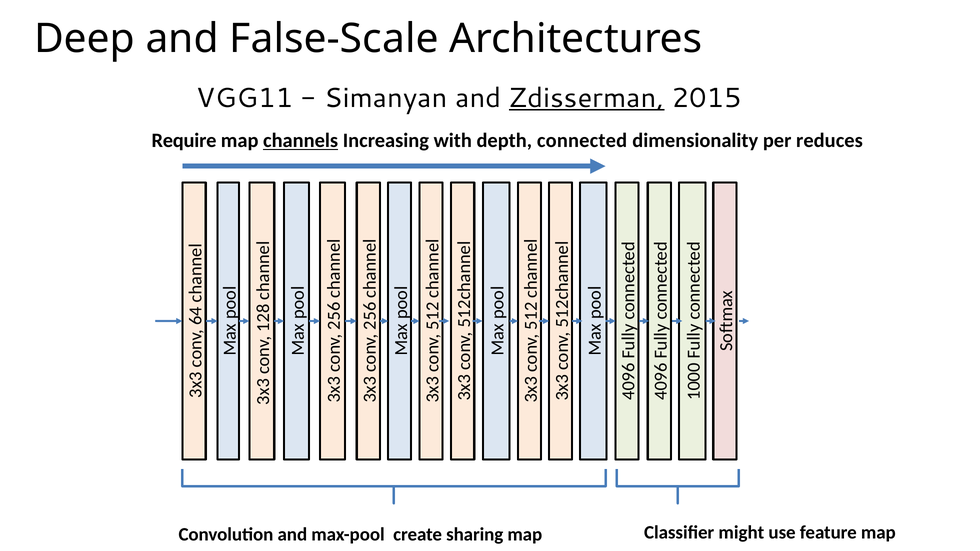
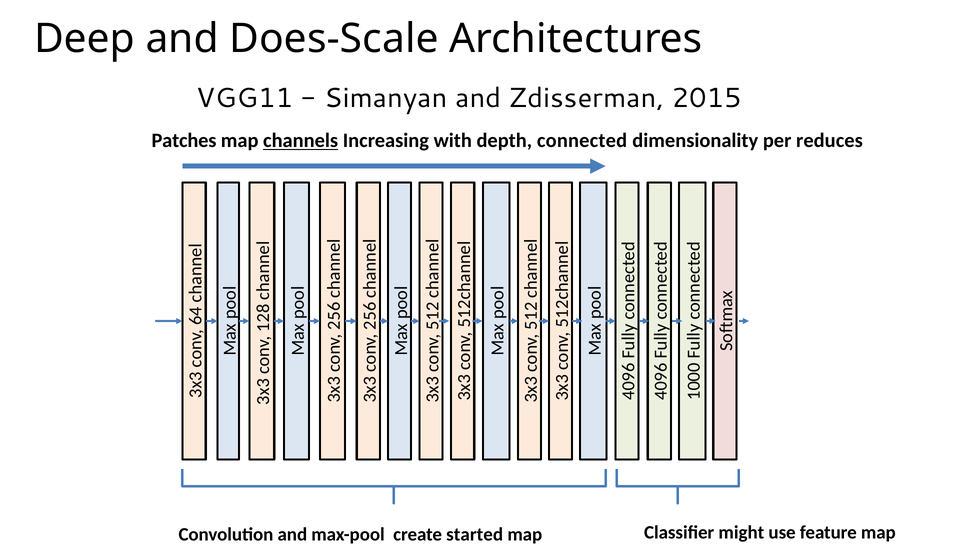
False-Scale: False-Scale -> Does-Scale
Zdisserman underline: present -> none
Require: Require -> Patches
sharing: sharing -> started
